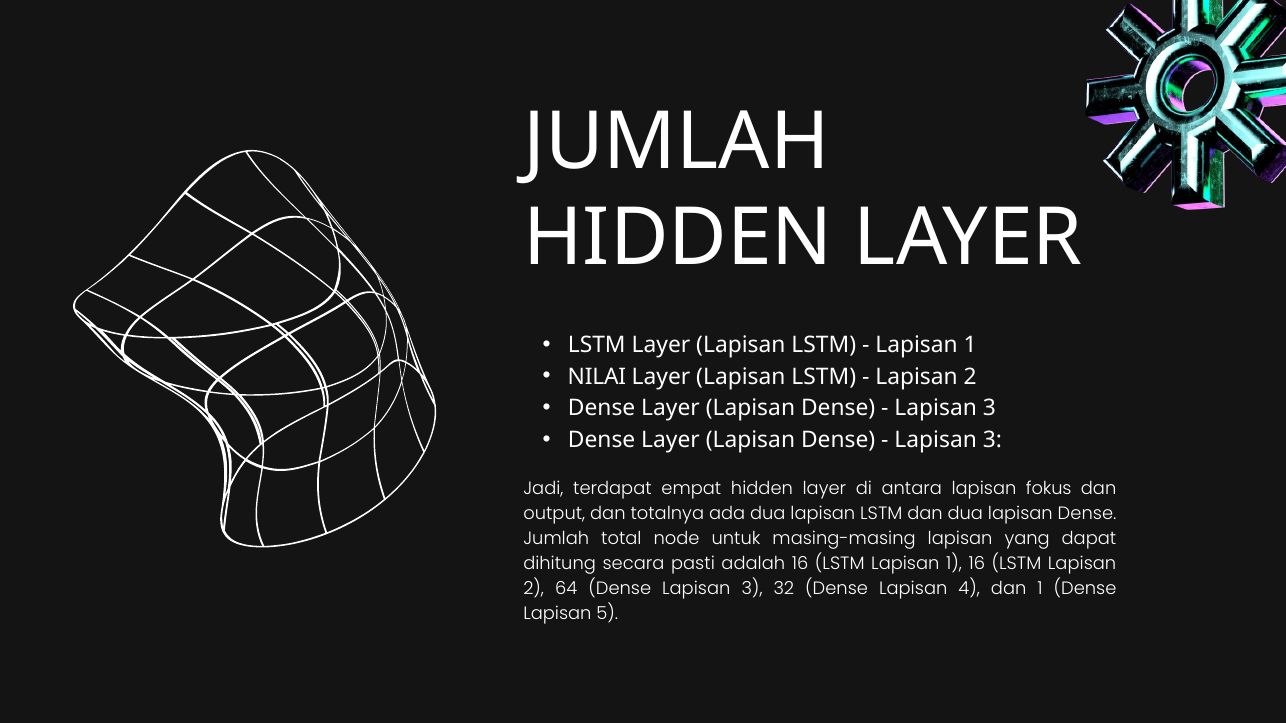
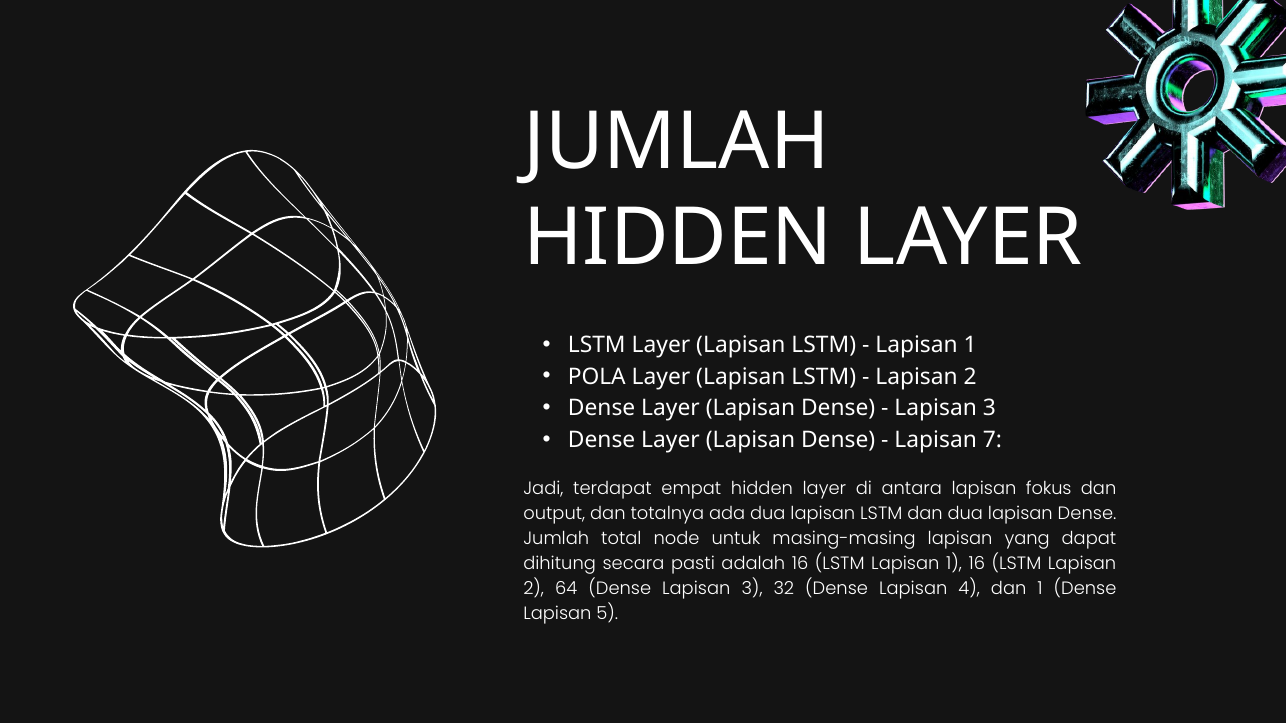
NILAI: NILAI -> POLA
3 at (992, 441): 3 -> 7
